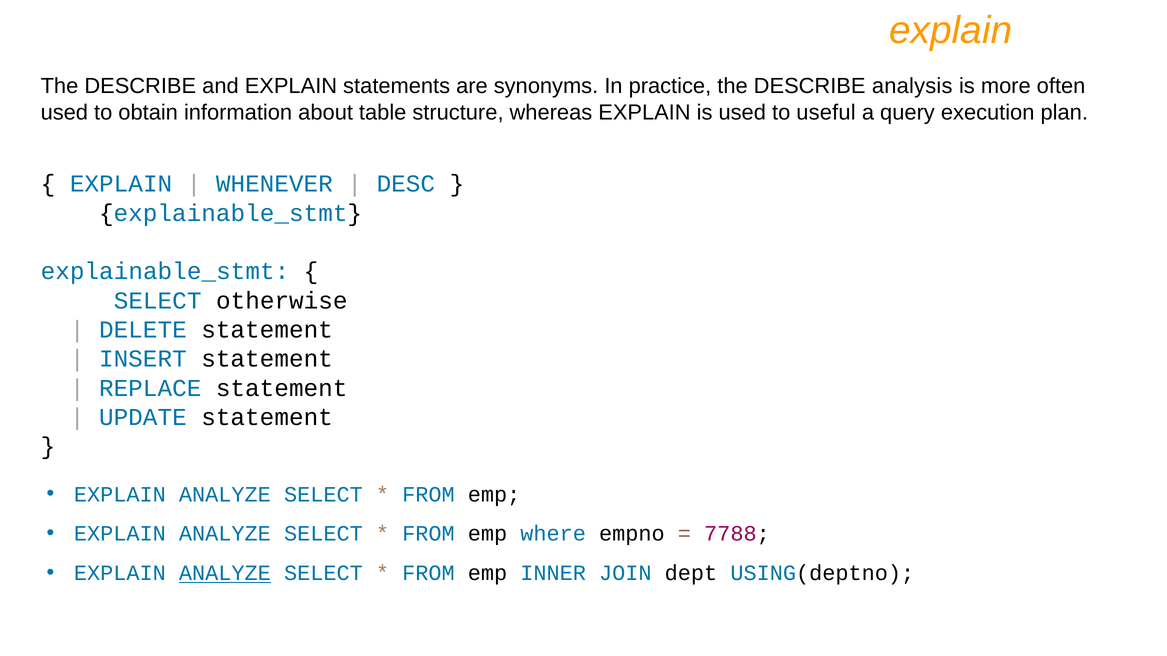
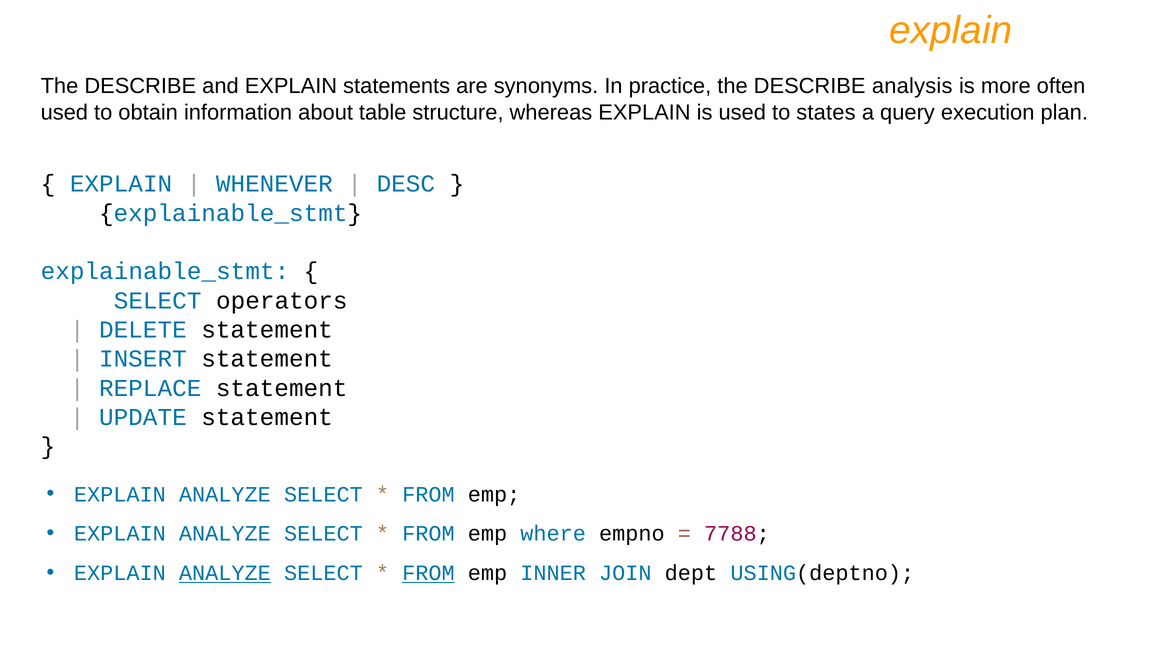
useful: useful -> states
otherwise: otherwise -> operators
FROM at (428, 574) underline: none -> present
